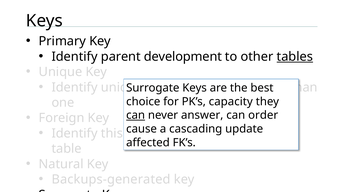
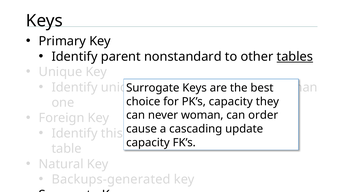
development: development -> nonstandard
can at (136, 115) underline: present -> none
answer: answer -> woman
affected at (148, 142): affected -> capacity
